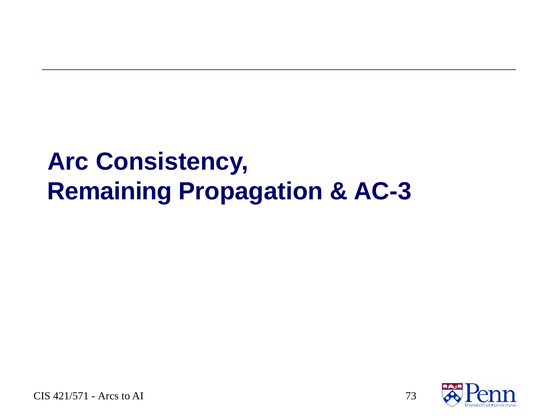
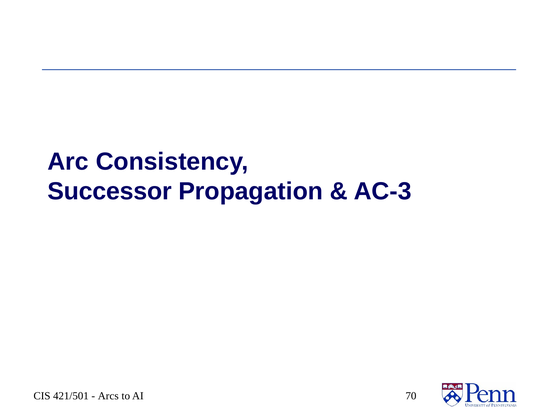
Remaining: Remaining -> Successor
421/571: 421/571 -> 421/501
73: 73 -> 70
